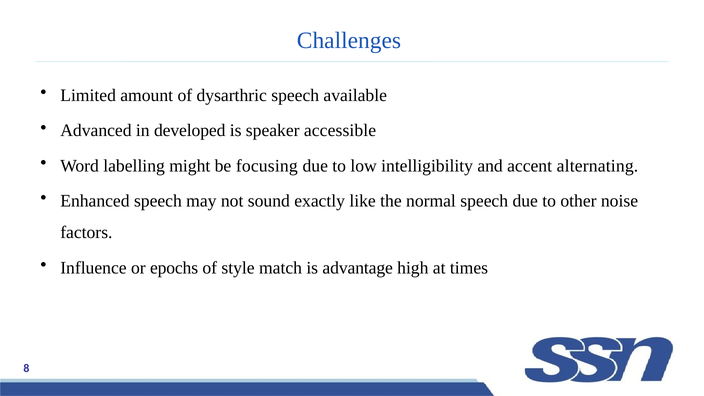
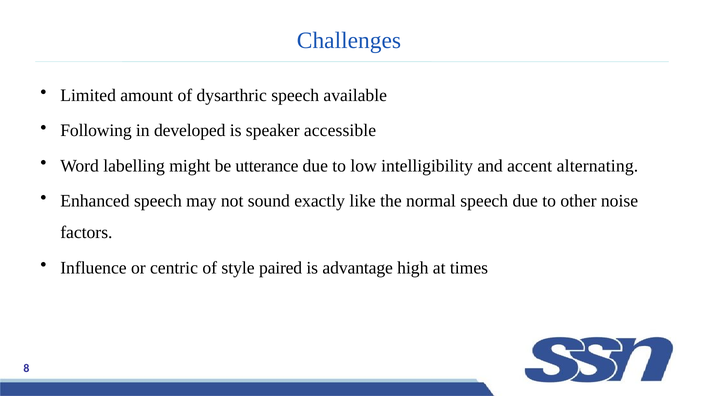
Advanced: Advanced -> Following
focusing: focusing -> utterance
epochs: epochs -> centric
match: match -> paired
